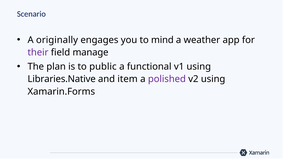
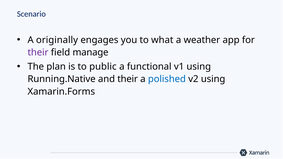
mind: mind -> what
Libraries.Native: Libraries.Native -> Running.Native
and item: item -> their
polished colour: purple -> blue
